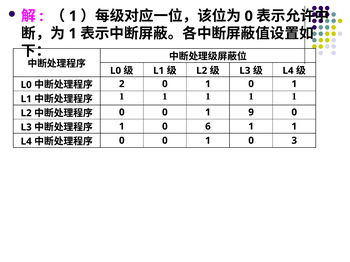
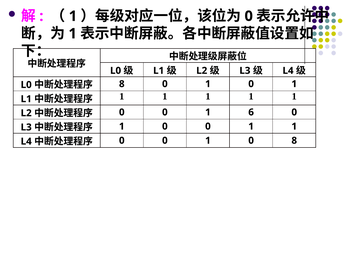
2 at (122, 84): 2 -> 8
9: 9 -> 6
1 0 6: 6 -> 0
0 3: 3 -> 8
